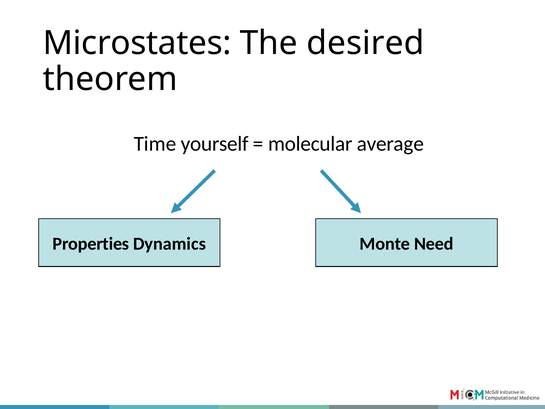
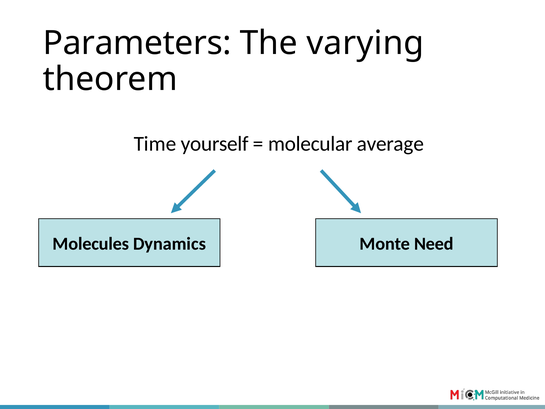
Microstates: Microstates -> Parameters
desired: desired -> varying
Properties: Properties -> Molecules
